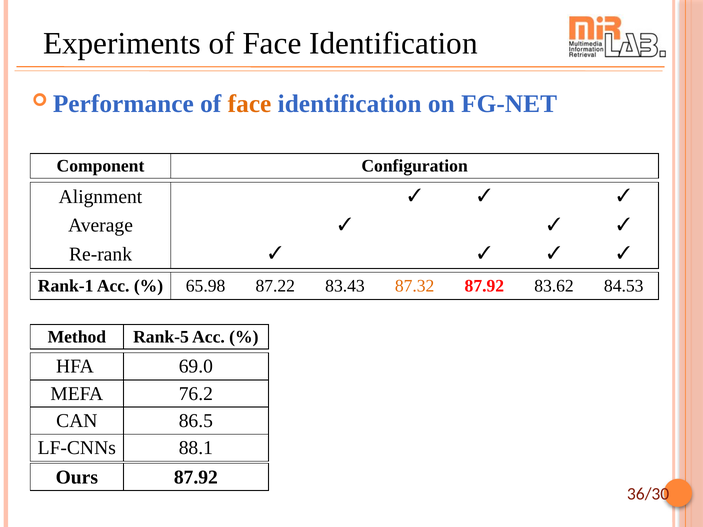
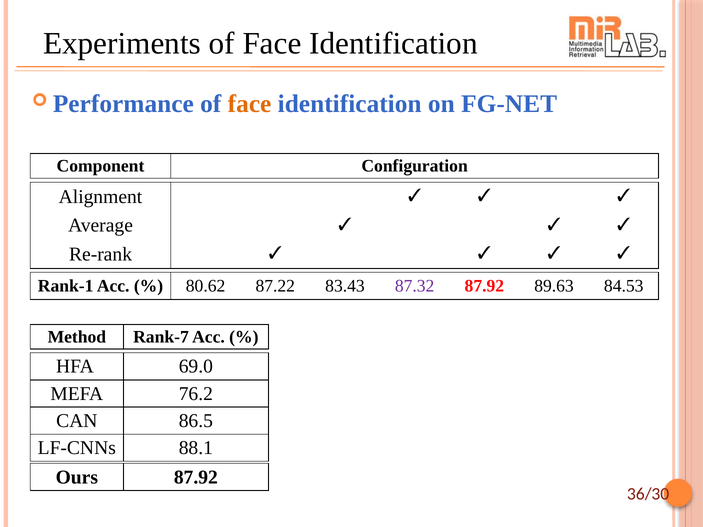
65.98: 65.98 -> 80.62
87.32 colour: orange -> purple
83.62: 83.62 -> 89.63
Rank-5: Rank-5 -> Rank-7
